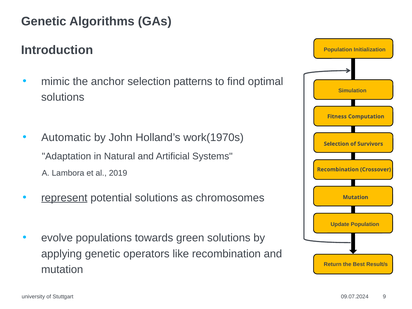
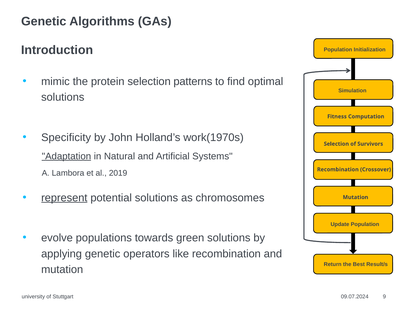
anchor: anchor -> protein
Automatic: Automatic -> Specificity
Adaptation underline: none -> present
